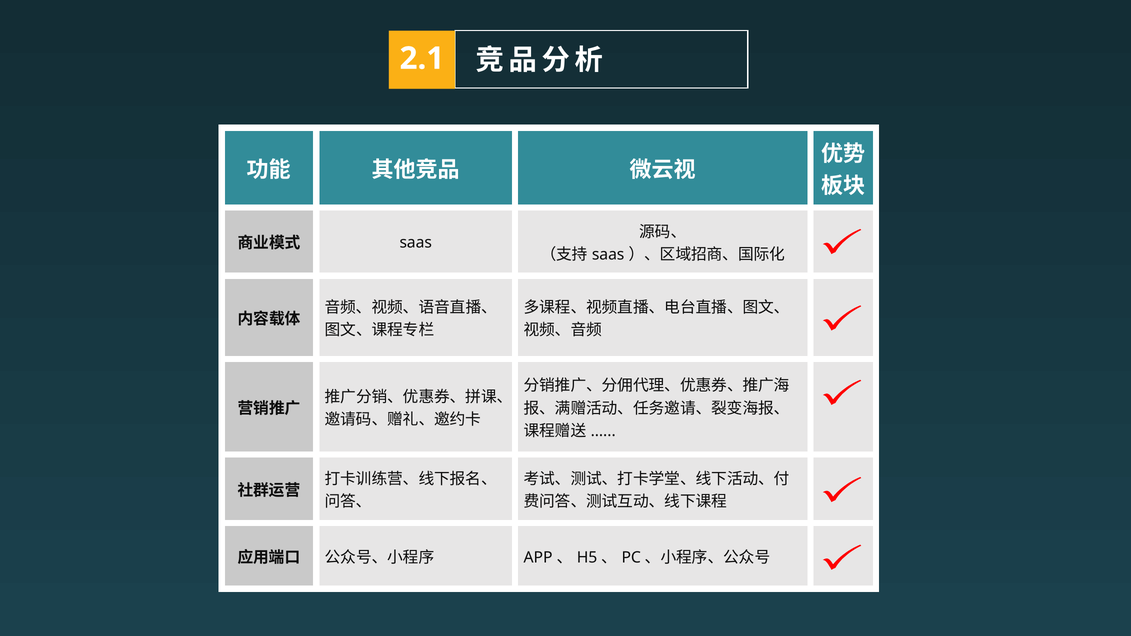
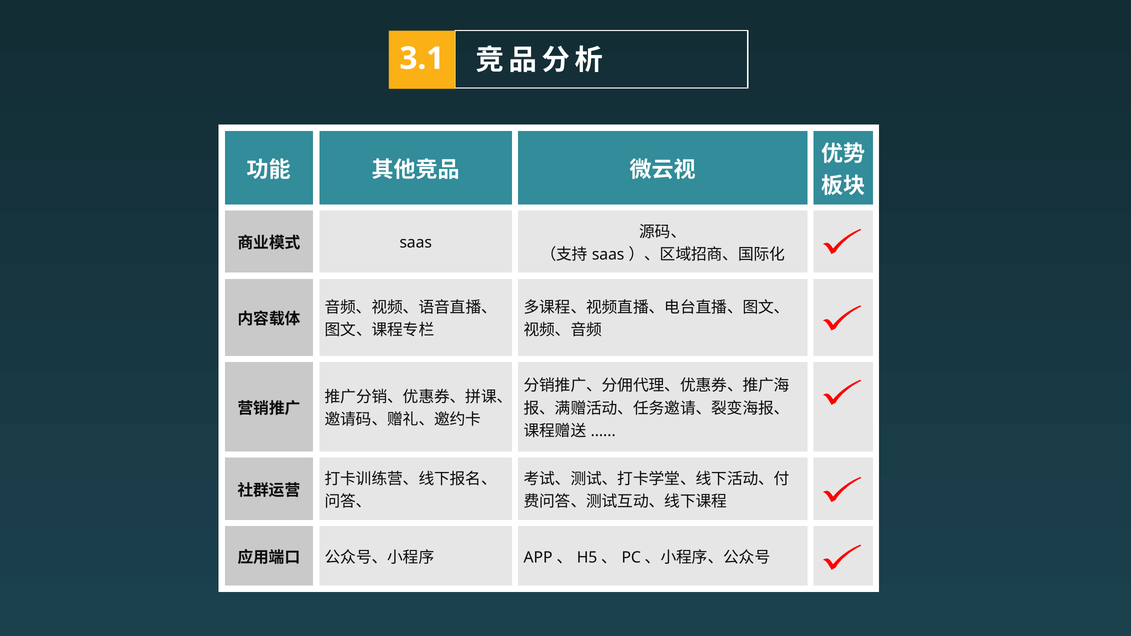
2.1: 2.1 -> 3.1
